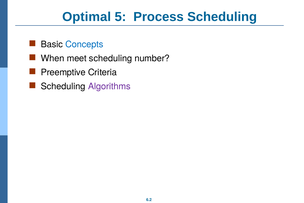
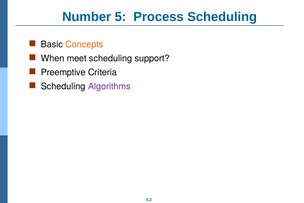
Optimal: Optimal -> Number
Concepts colour: blue -> orange
number: number -> support
